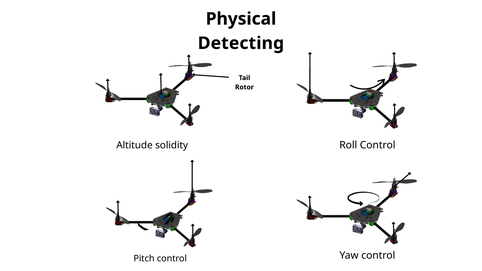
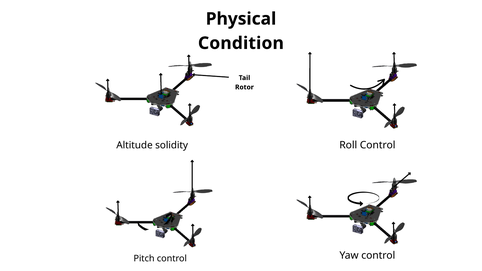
Detecting: Detecting -> Condition
